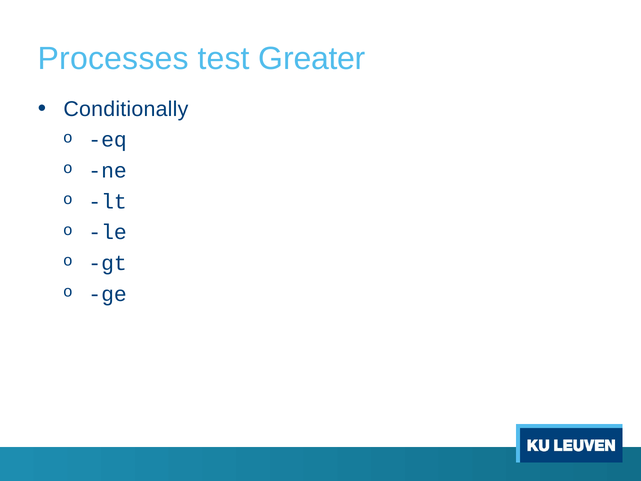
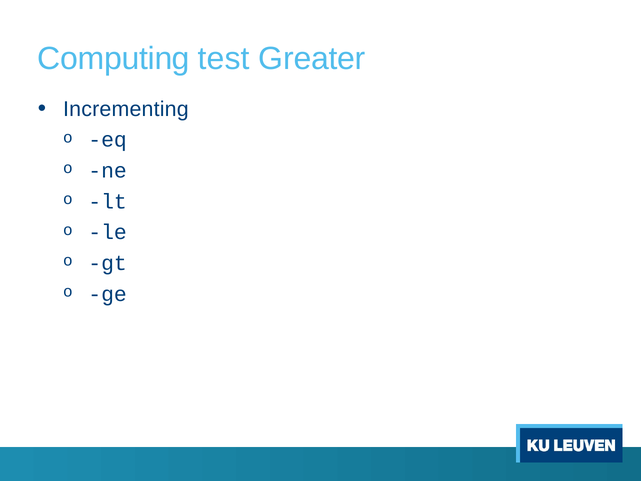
Processes: Processes -> Computing
Conditionally: Conditionally -> Incrementing
